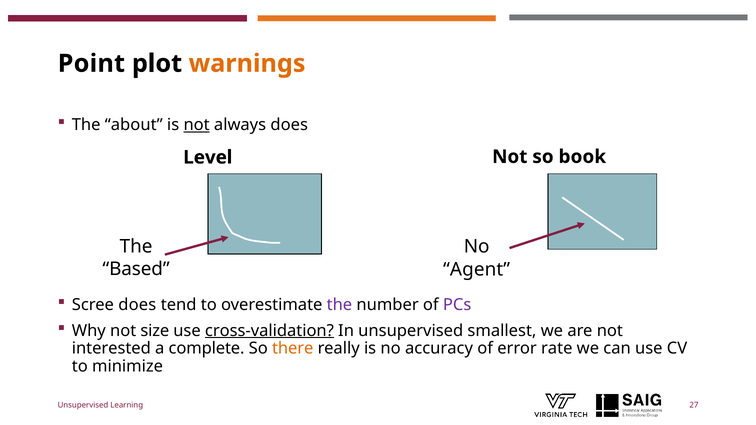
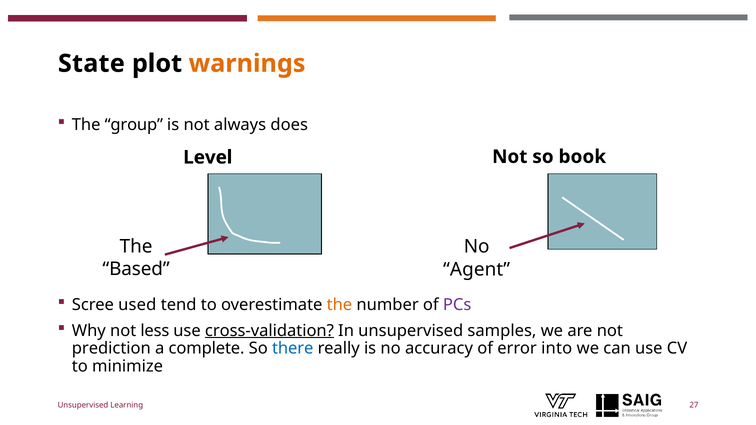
Point: Point -> State
about: about -> group
not at (197, 125) underline: present -> none
Scree does: does -> used
the at (339, 305) colour: purple -> orange
size: size -> less
smallest: smallest -> samples
interested: interested -> prediction
there colour: orange -> blue
rate: rate -> into
